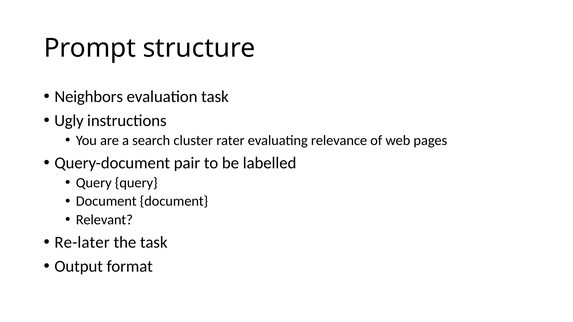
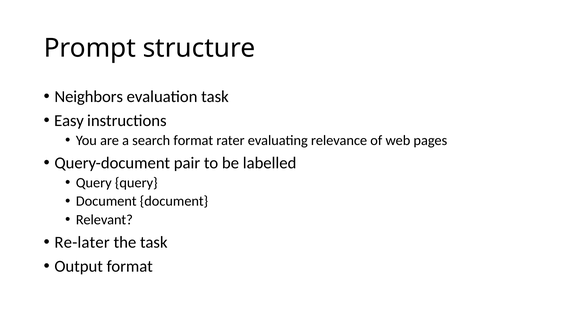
Ugly: Ugly -> Easy
search cluster: cluster -> format
